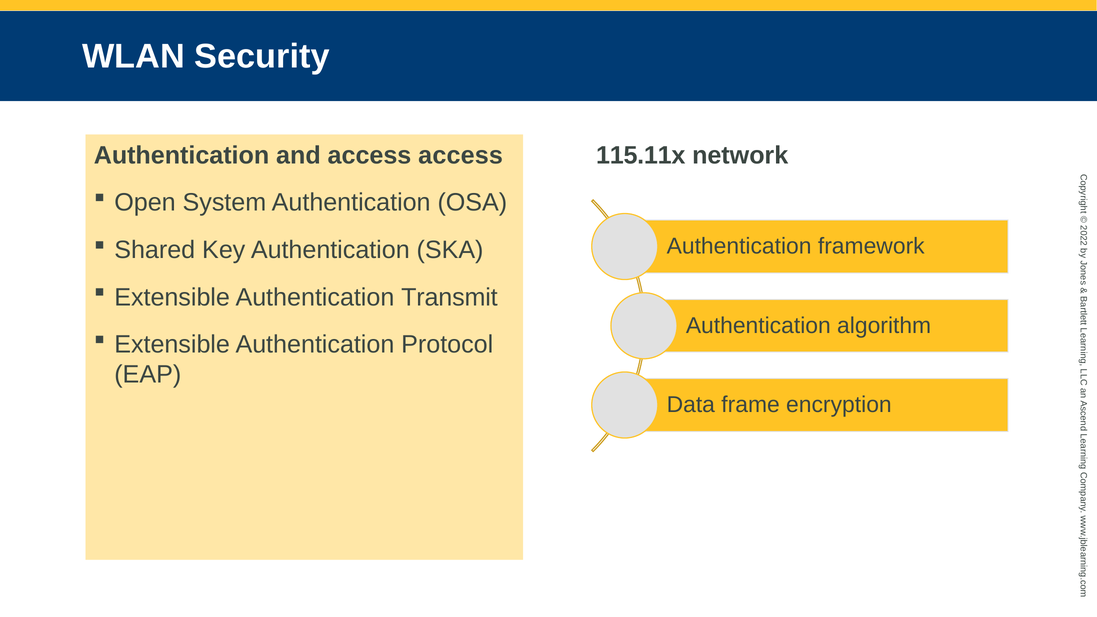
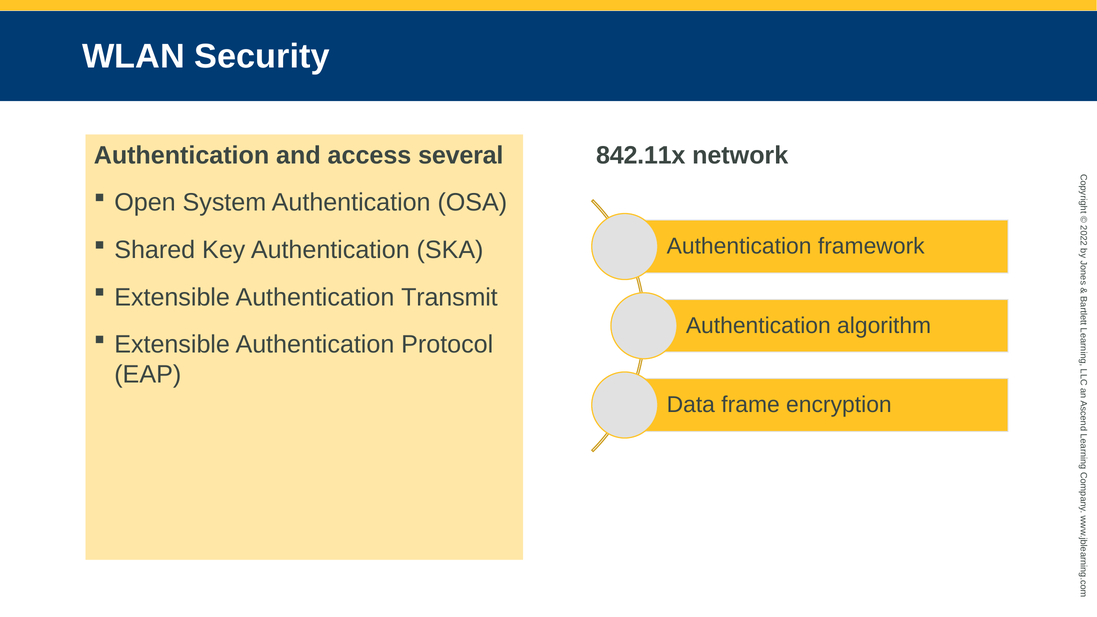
access access: access -> several
115.11x: 115.11x -> 842.11x
